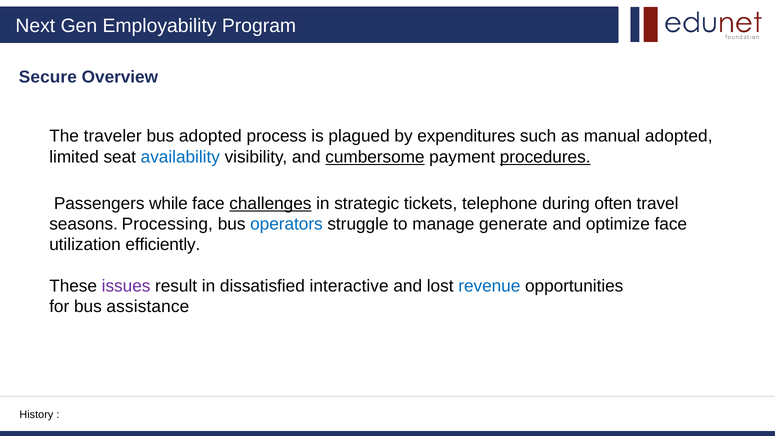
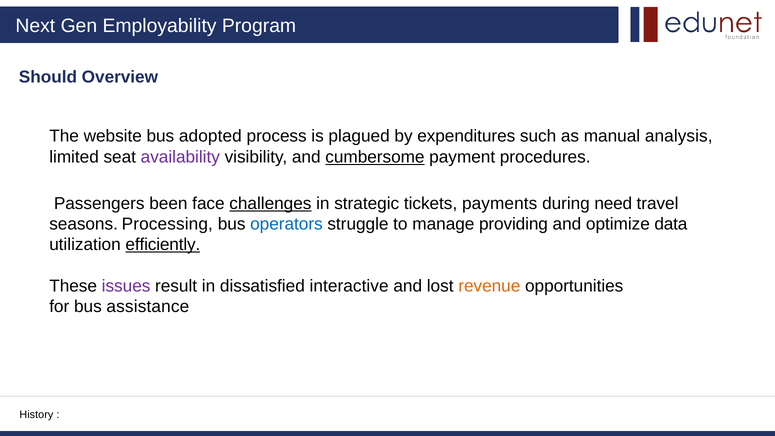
Secure: Secure -> Should
traveler: traveler -> website
manual adopted: adopted -> analysis
availability colour: blue -> purple
procedures underline: present -> none
while: while -> been
telephone: telephone -> payments
often: often -> need
generate: generate -> providing
optimize face: face -> data
efficiently underline: none -> present
revenue colour: blue -> orange
